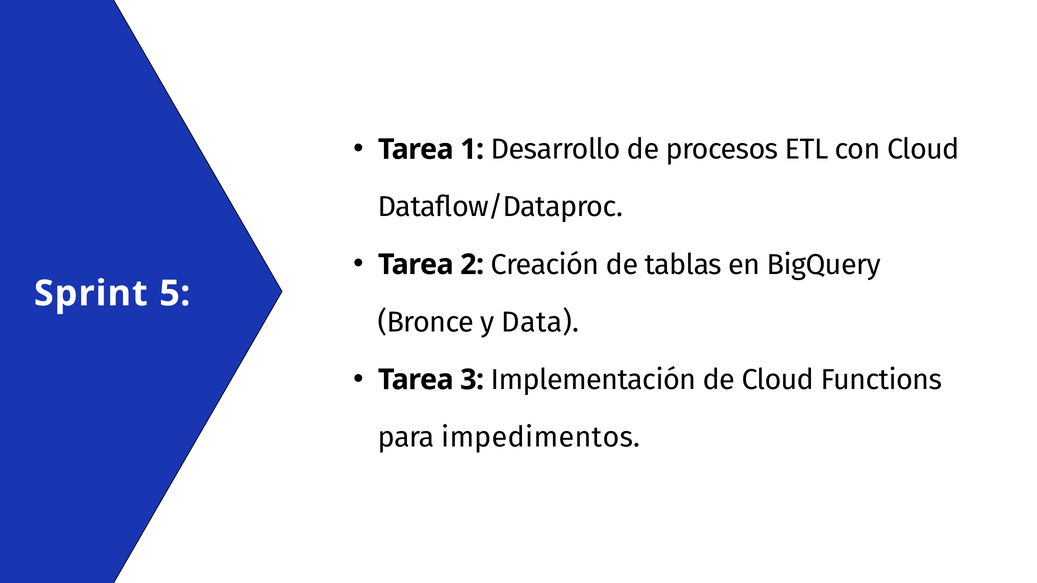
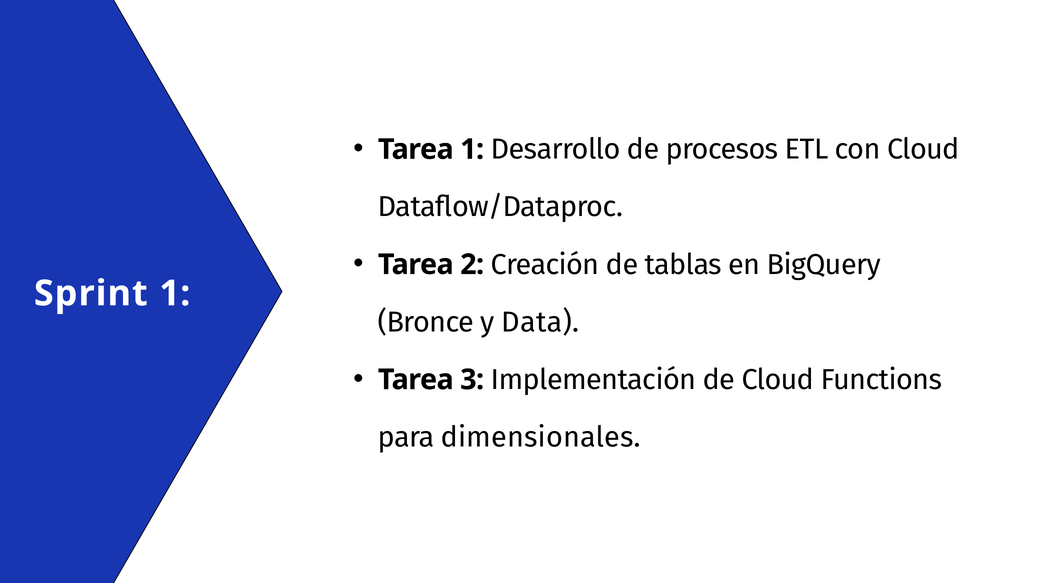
Sprint 5: 5 -> 1
impedimentos: impedimentos -> dimensionales
